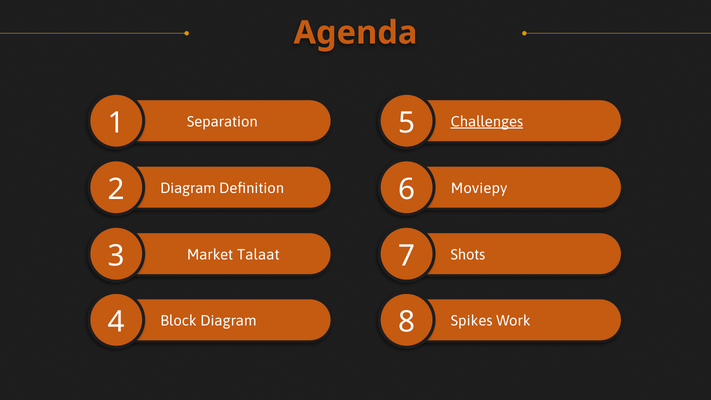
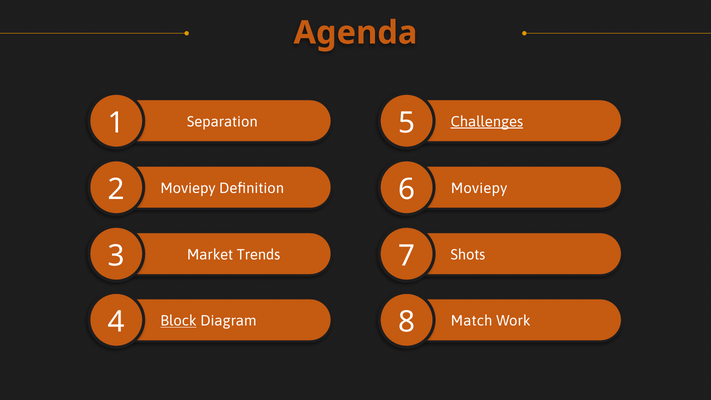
Diagram at (188, 188): Diagram -> Moviepy
Talaat: Talaat -> Trends
Block underline: none -> present
Spikes: Spikes -> Match
